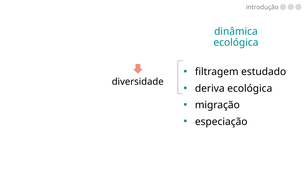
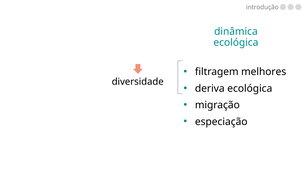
estudado: estudado -> melhores
